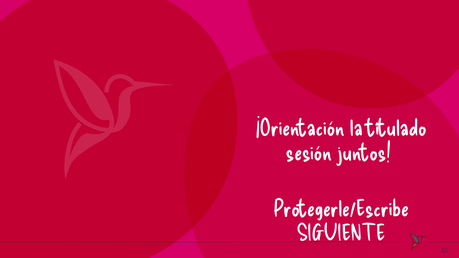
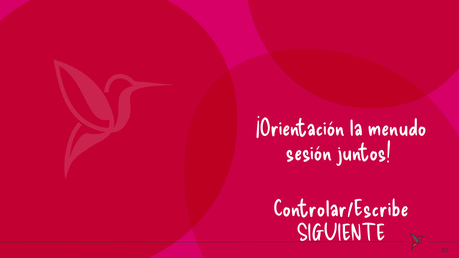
titulado: titulado -> menudo
Protegerle/Escribe: Protegerle/Escribe -> Controlar/Escribe
